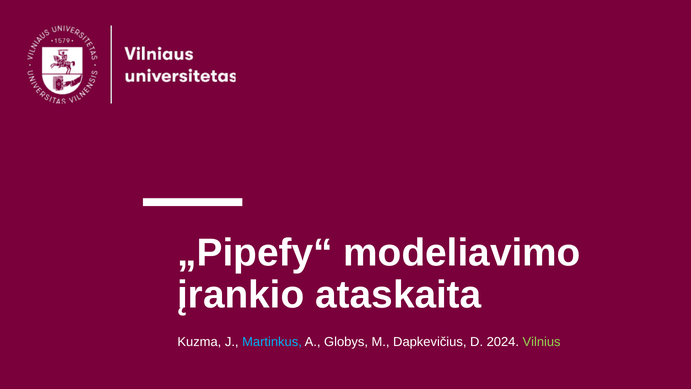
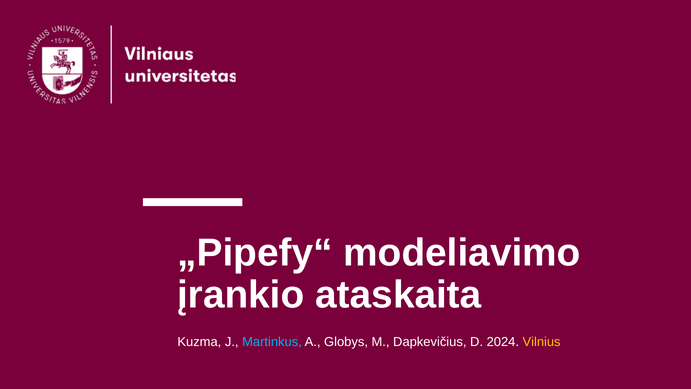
Vilnius colour: light green -> yellow
